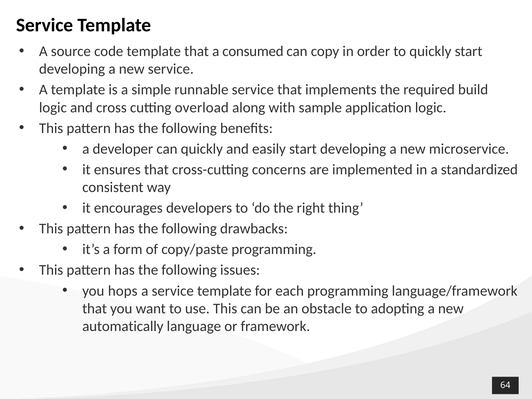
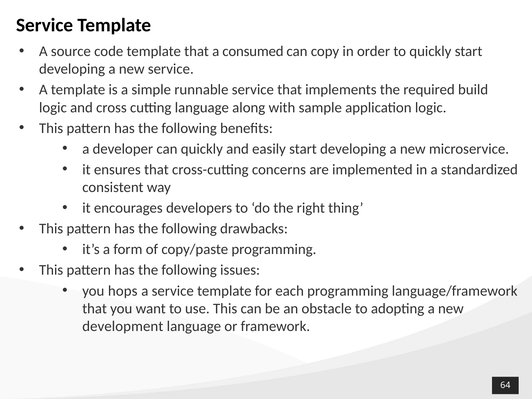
cutting overload: overload -> language
automatically: automatically -> development
